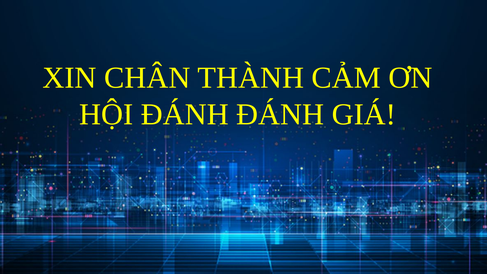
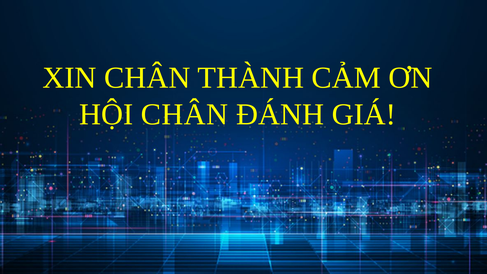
HỘI ĐÁNH: ĐÁNH -> CHÂN
